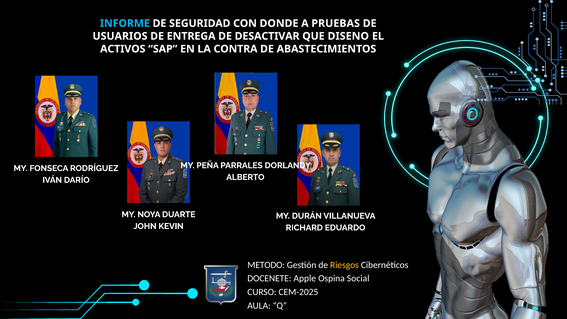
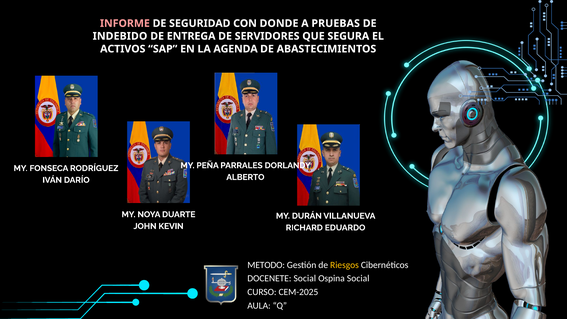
INFORME colour: light blue -> pink
USUARIOS: USUARIOS -> INDEBIDO
DESACTIVAR: DESACTIVAR -> SERVIDORES
DISENO: DISENO -> SEGURA
CONTRA: CONTRA -> AGENDA
DOCENETE Apple: Apple -> Social
